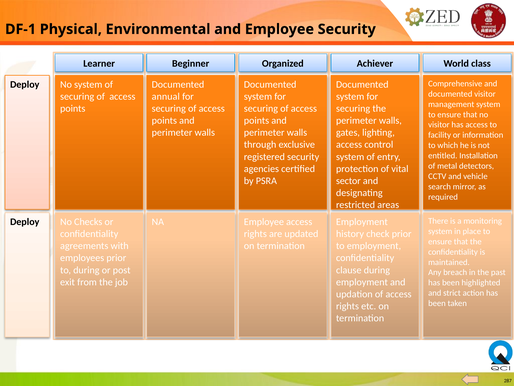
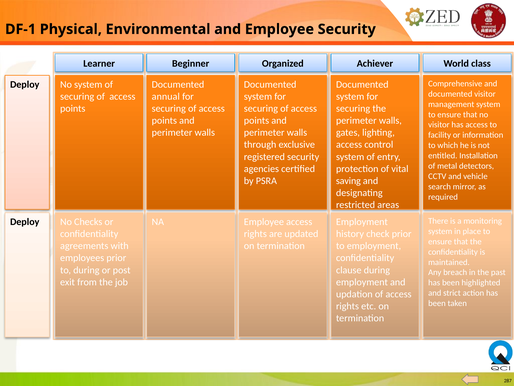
sector: sector -> saving
